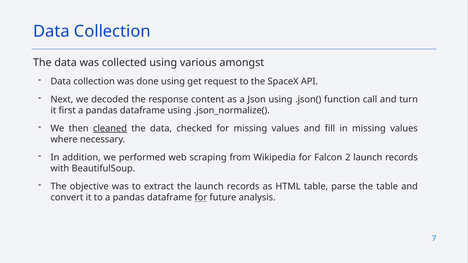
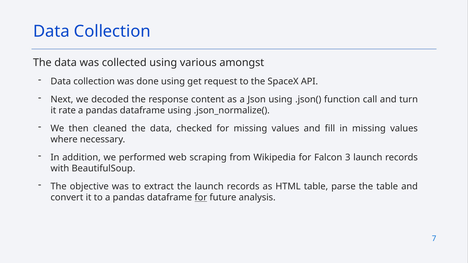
first: first -> rate
cleaned underline: present -> none
2: 2 -> 3
